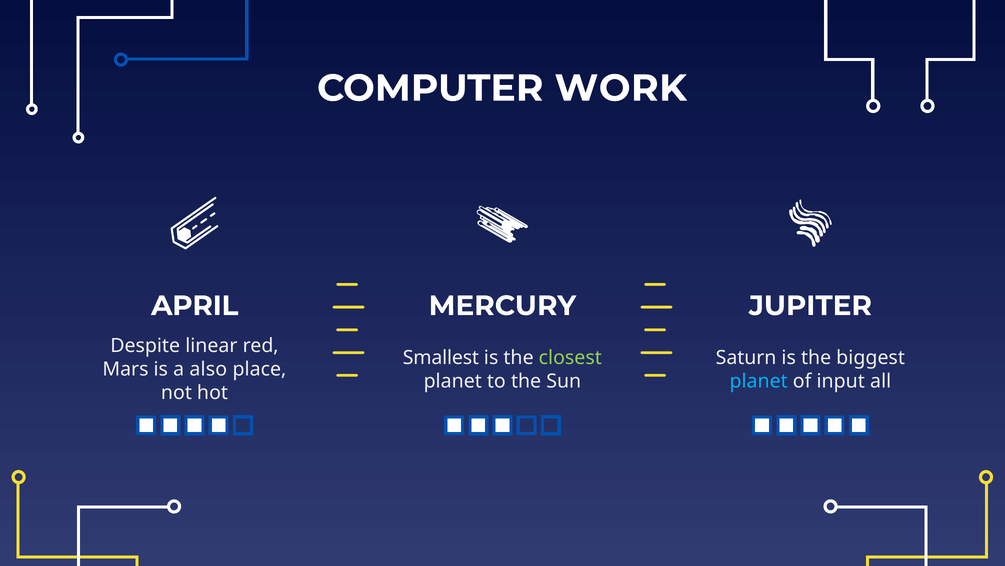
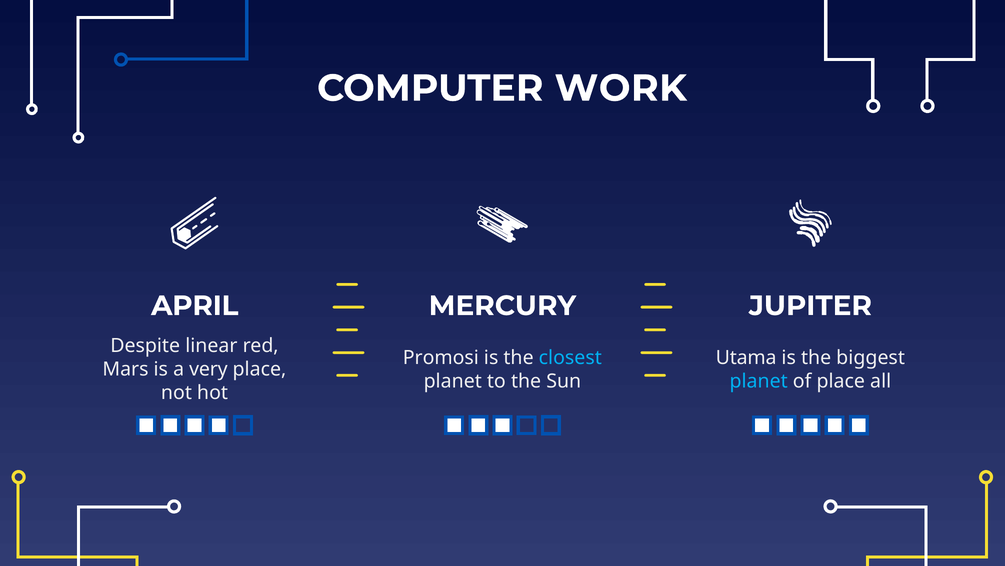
Smallest: Smallest -> Promosi
closest colour: light green -> light blue
Saturn: Saturn -> Utama
also: also -> very
of input: input -> place
